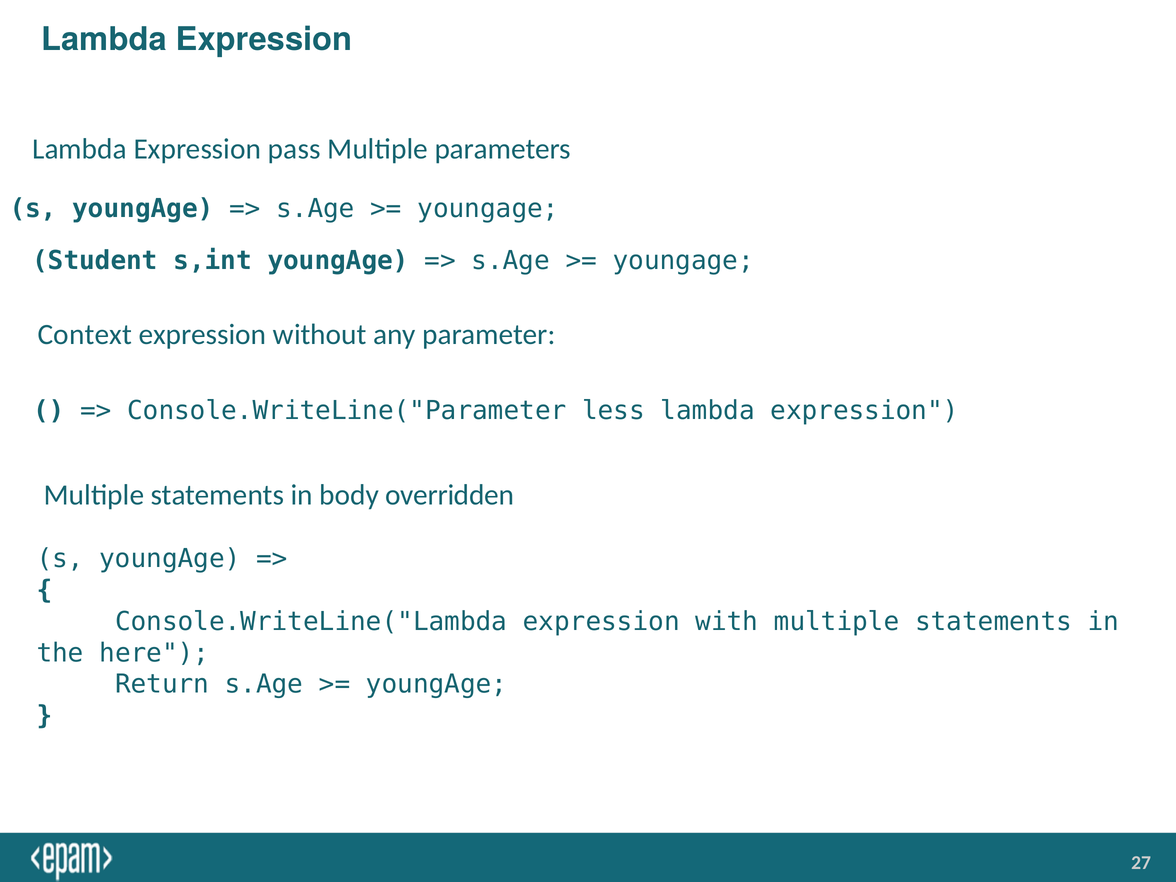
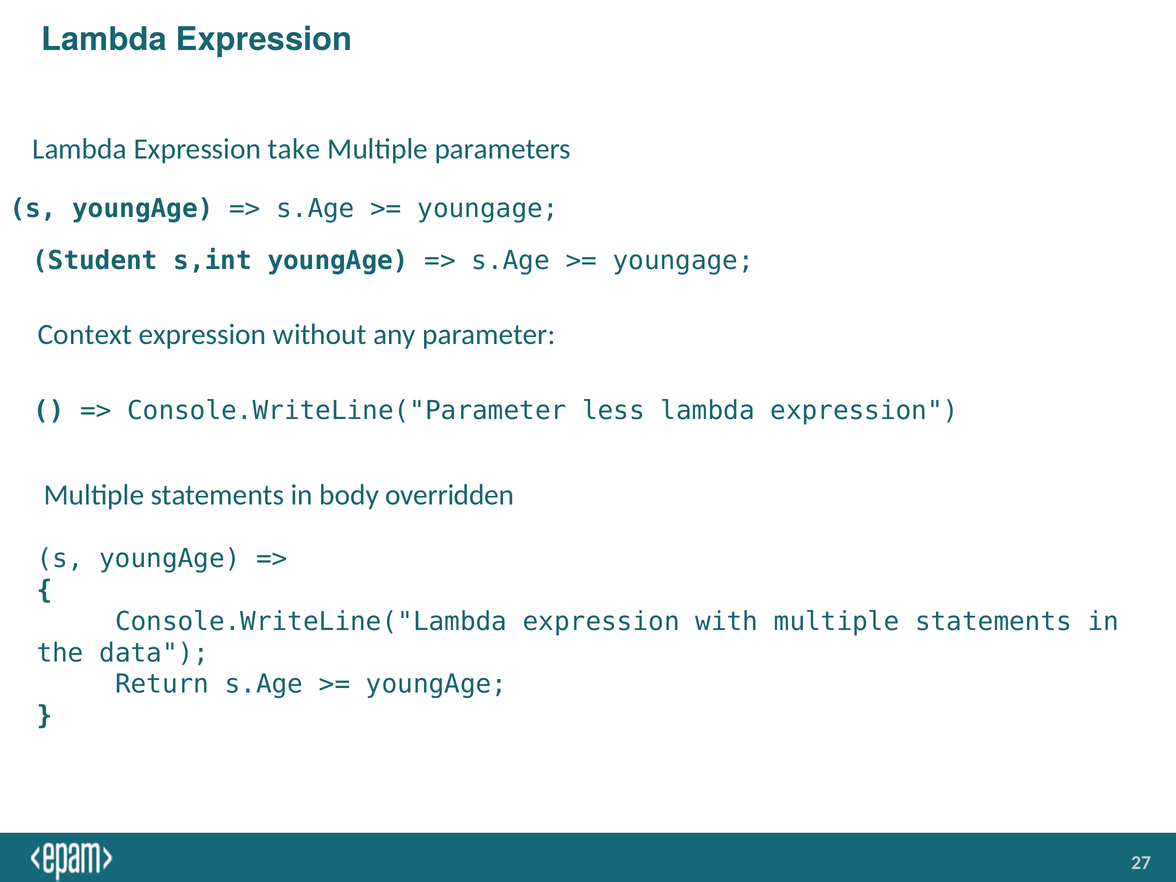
pass: pass -> take
here: here -> data
